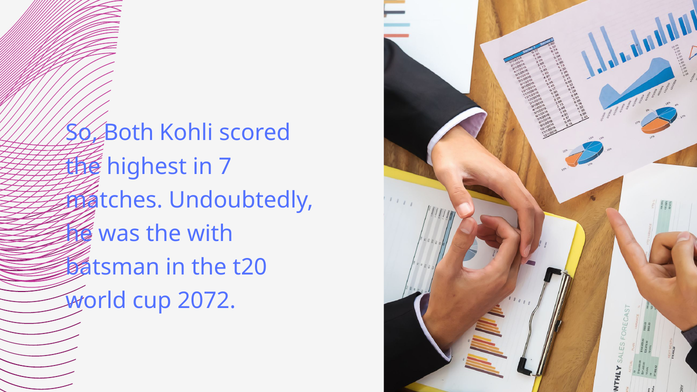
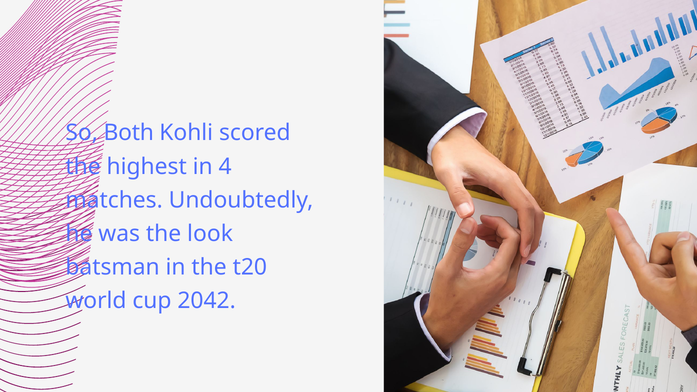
7: 7 -> 4
with: with -> look
2072: 2072 -> 2042
